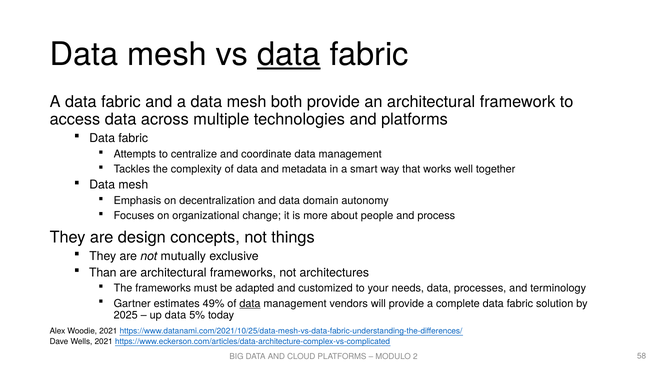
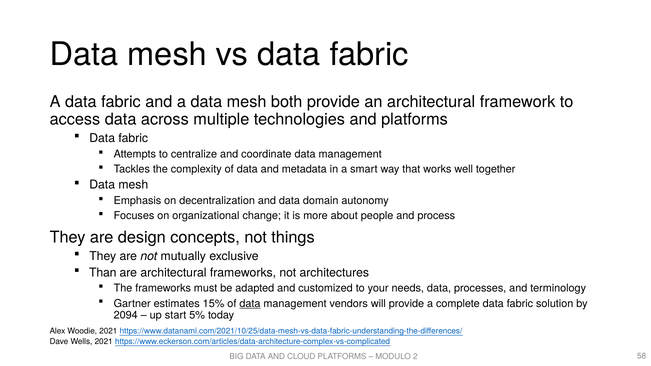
data at (289, 55) underline: present -> none
49%: 49% -> 15%
2025: 2025 -> 2094
up data: data -> start
